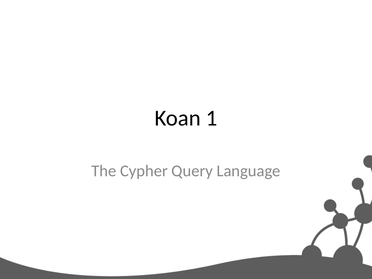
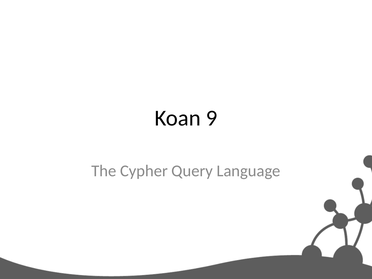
1: 1 -> 9
